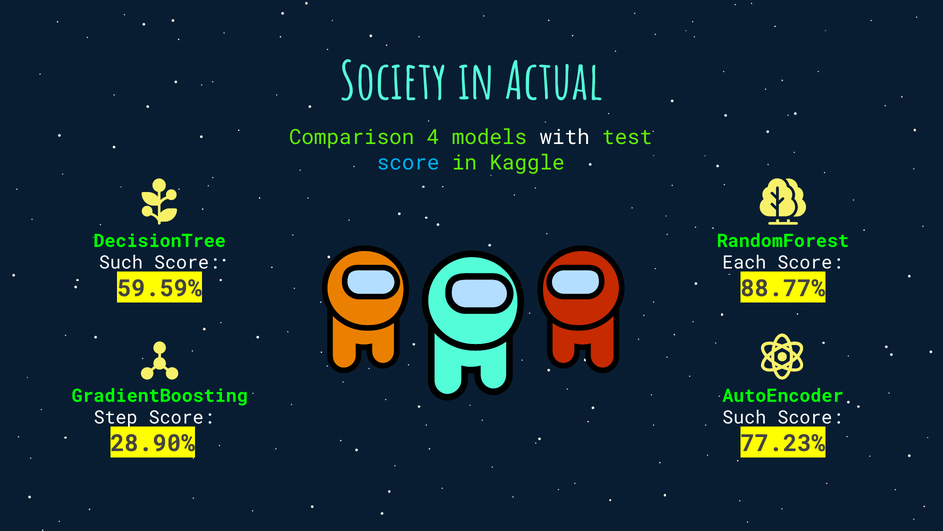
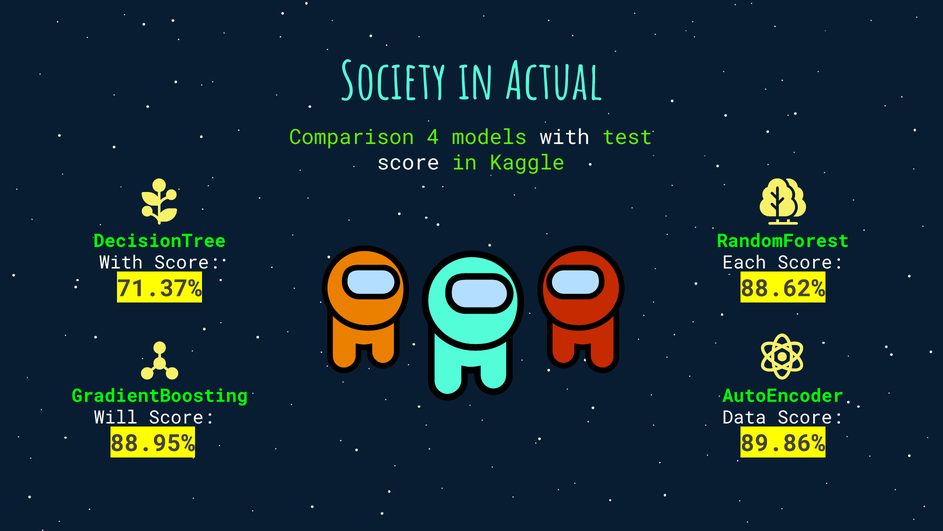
score at (408, 162) colour: light blue -> white
Such at (121, 263): Such -> With
59.59%: 59.59% -> 71.37%
88.77%: 88.77% -> 88.62%
Step: Step -> Will
Such at (744, 417): Such -> Data
28.90%: 28.90% -> 88.95%
77.23%: 77.23% -> 89.86%
